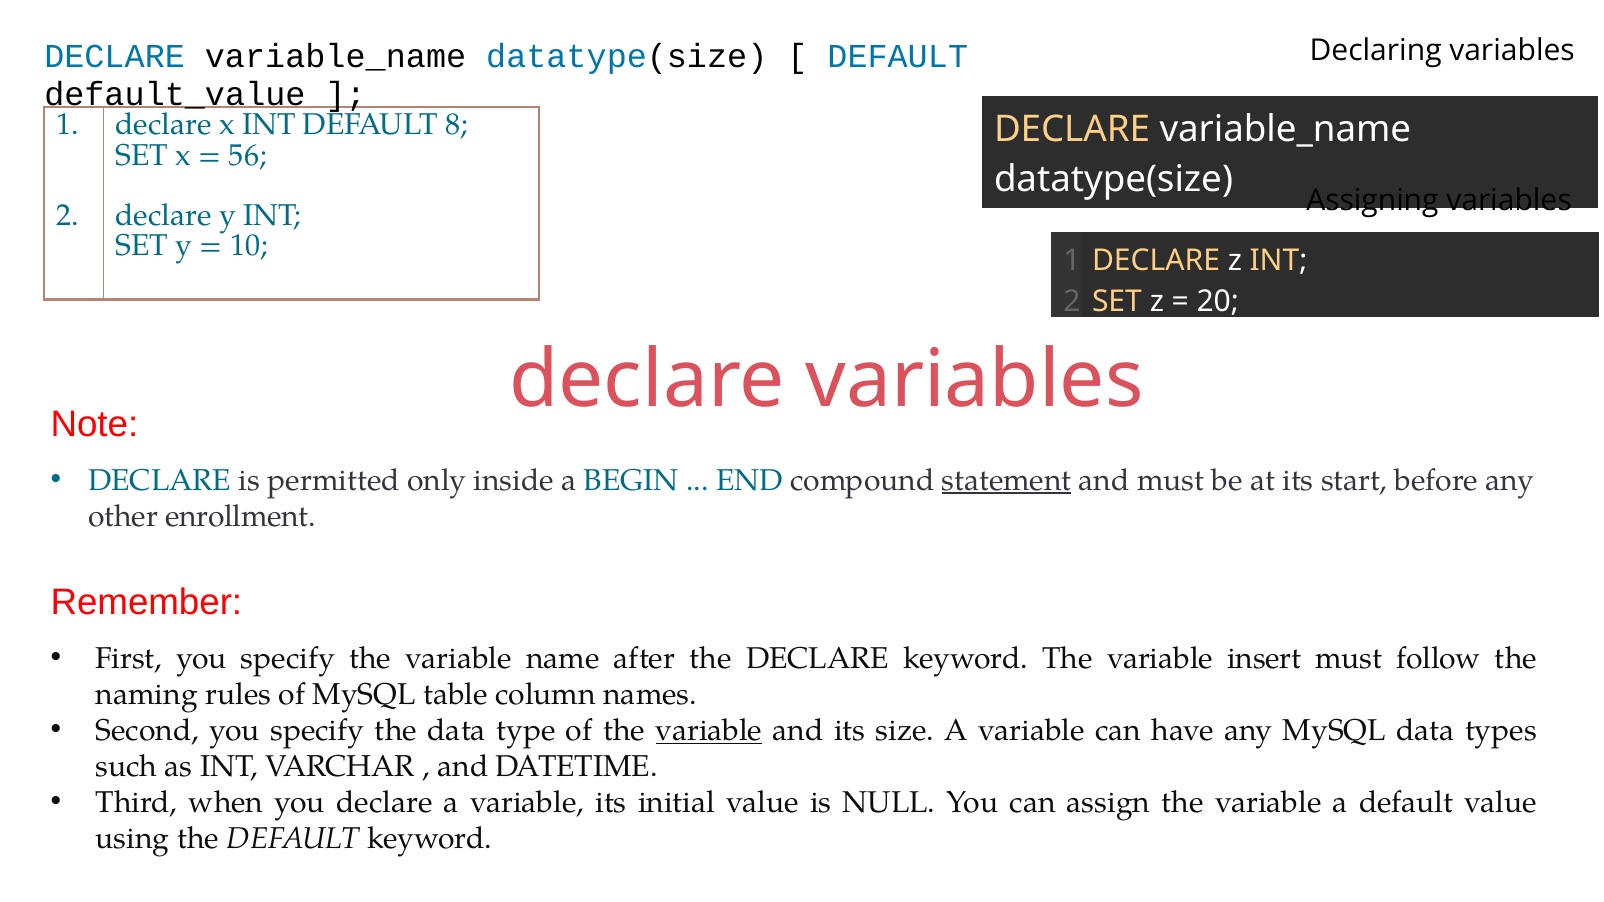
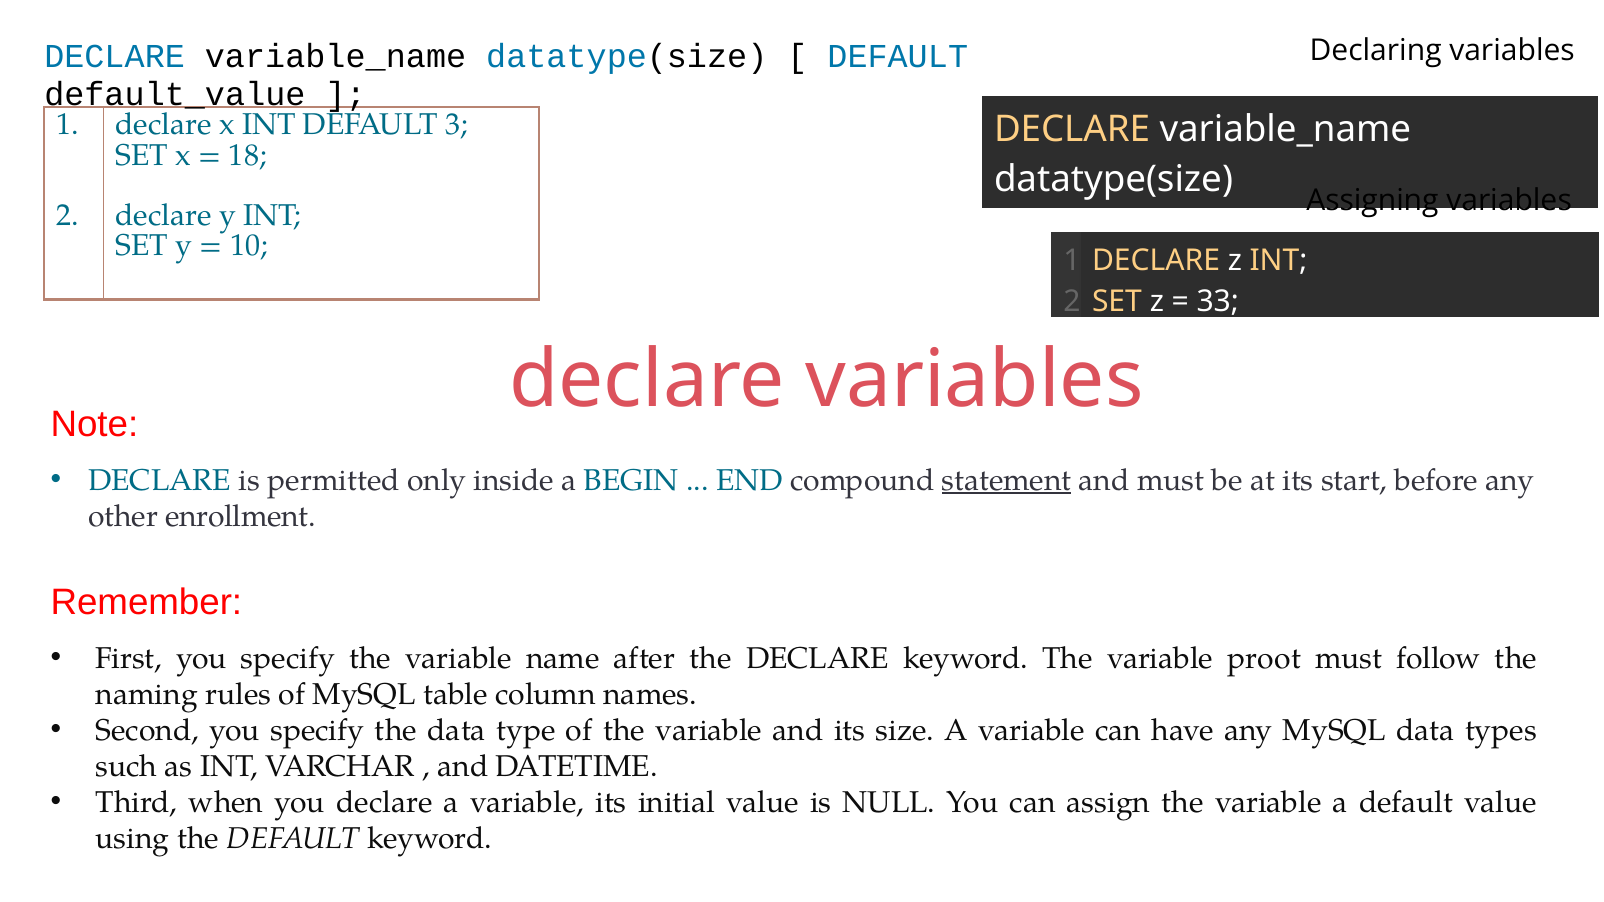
8: 8 -> 3
56: 56 -> 18
20: 20 -> 33
insert: insert -> proot
variable at (709, 731) underline: present -> none
